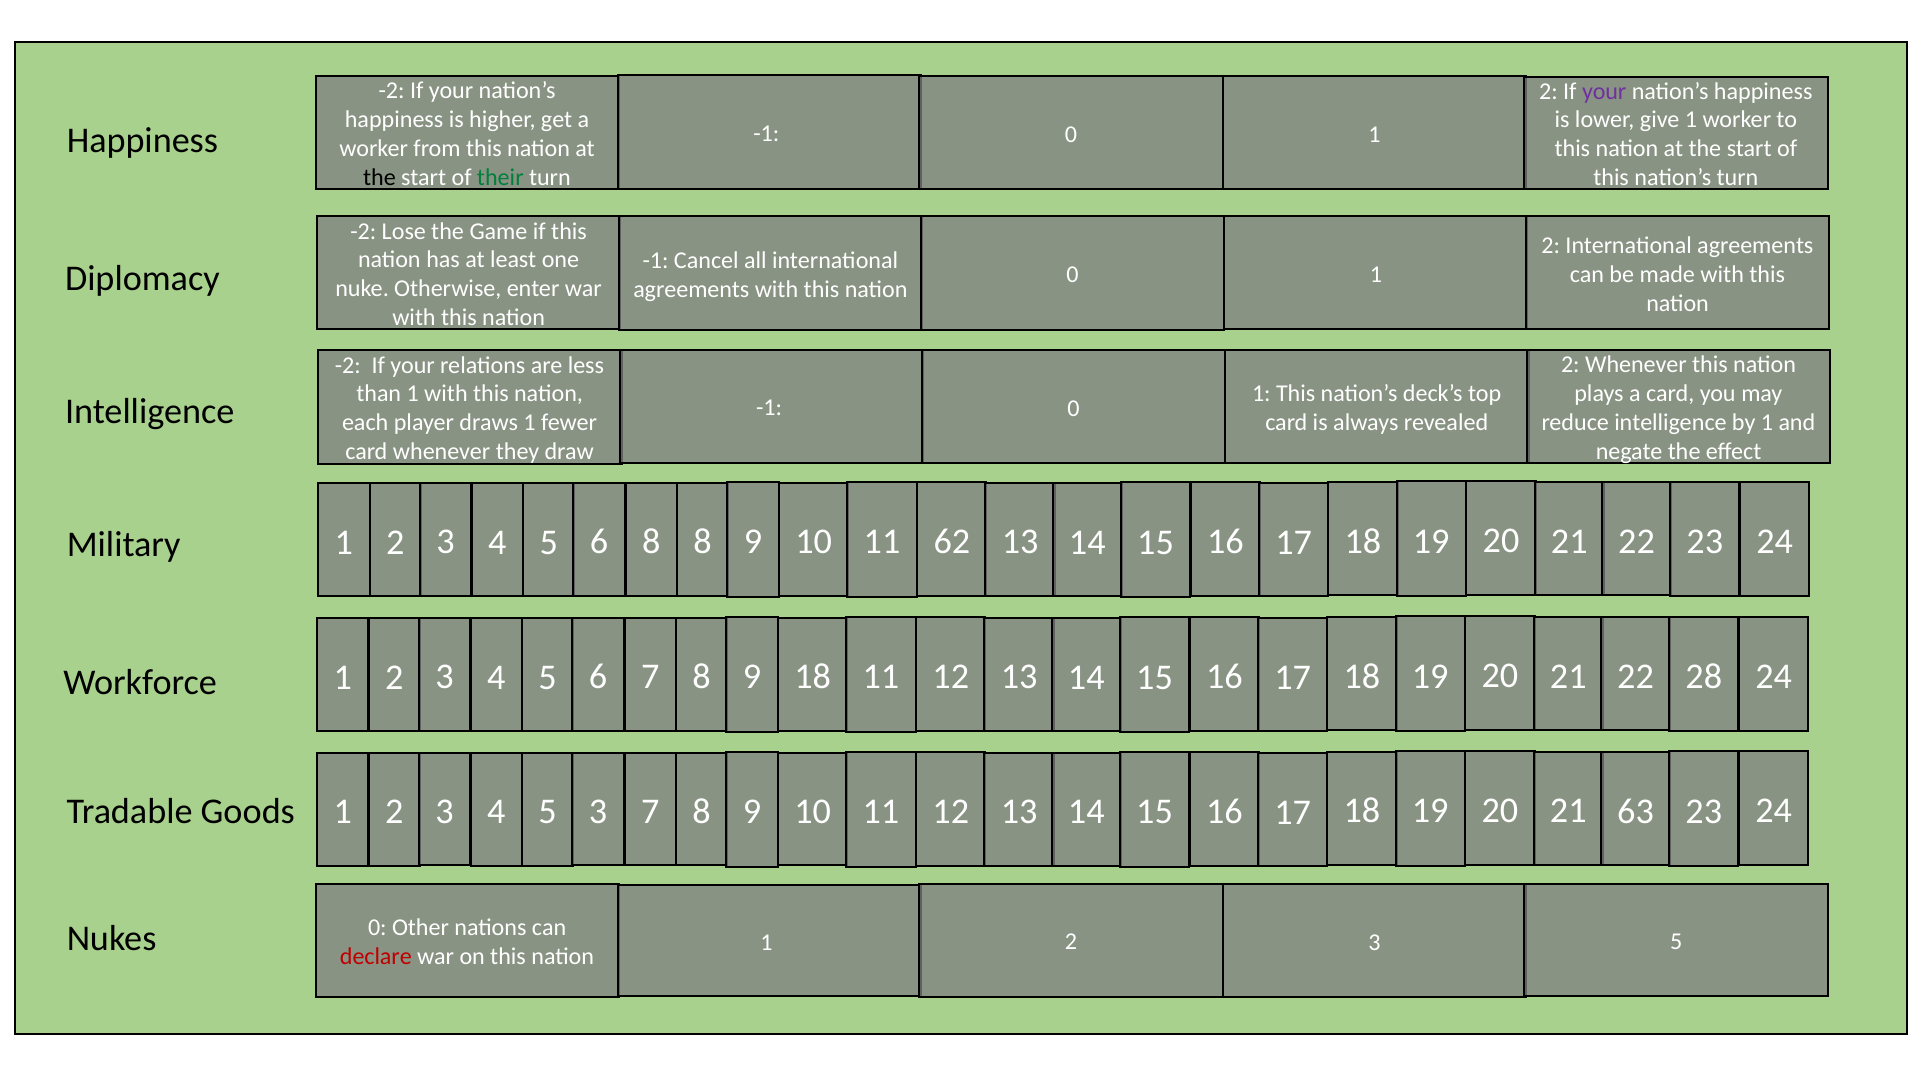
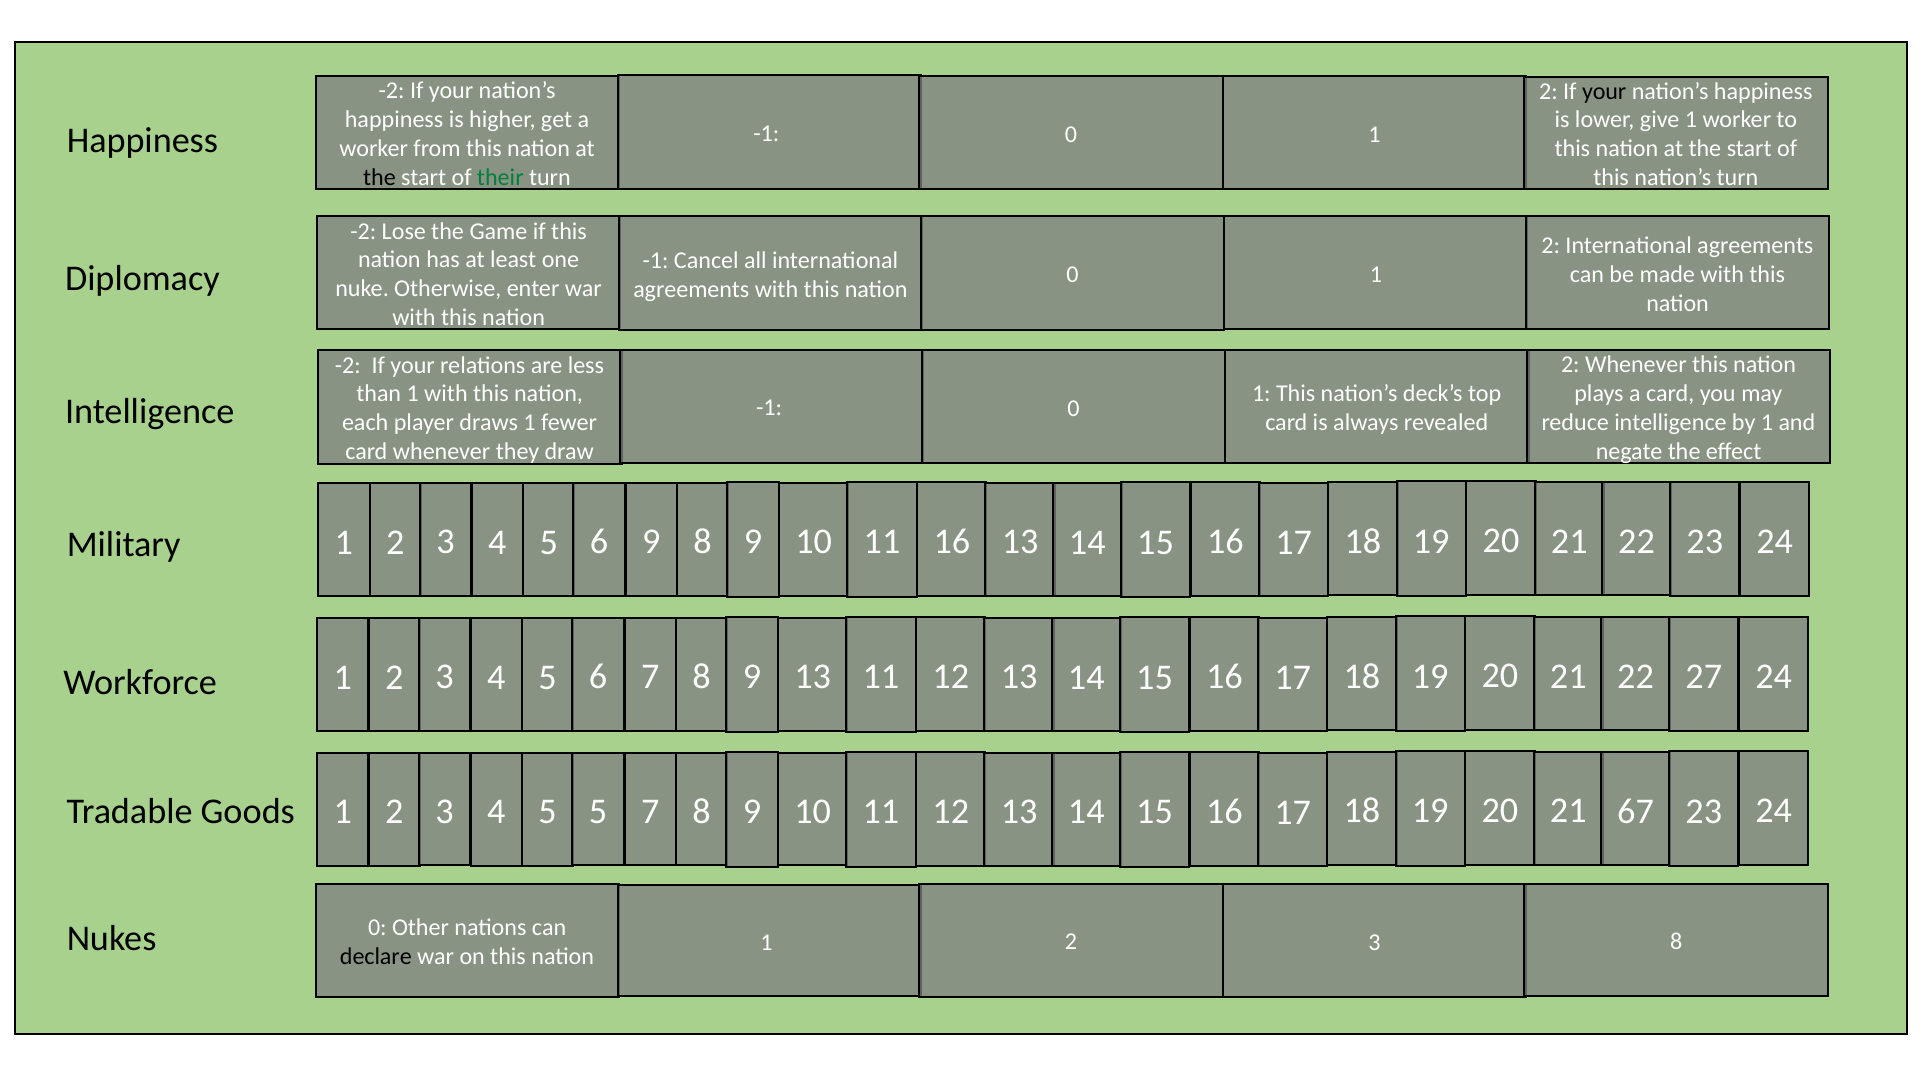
your at (1604, 91) colour: purple -> black
6 8: 8 -> 9
11 62: 62 -> 16
9 18: 18 -> 13
28: 28 -> 27
5 3: 3 -> 5
63: 63 -> 67
3 5: 5 -> 8
declare colour: red -> black
